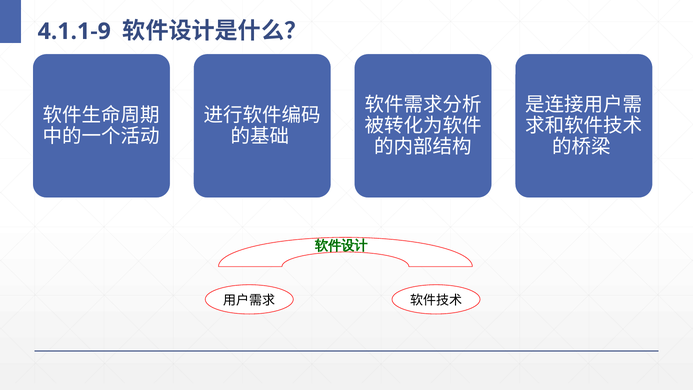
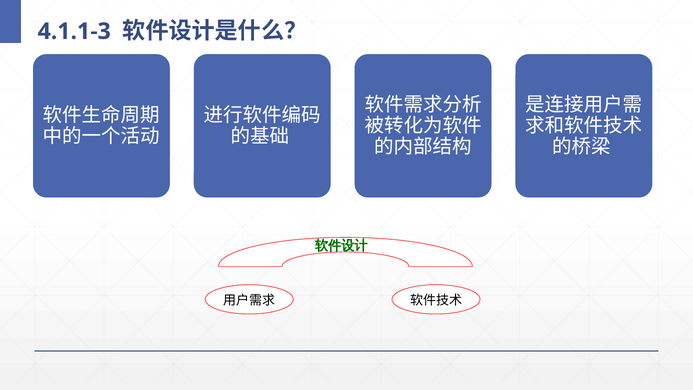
4.1.1-9: 4.1.1-9 -> 4.1.1-3
